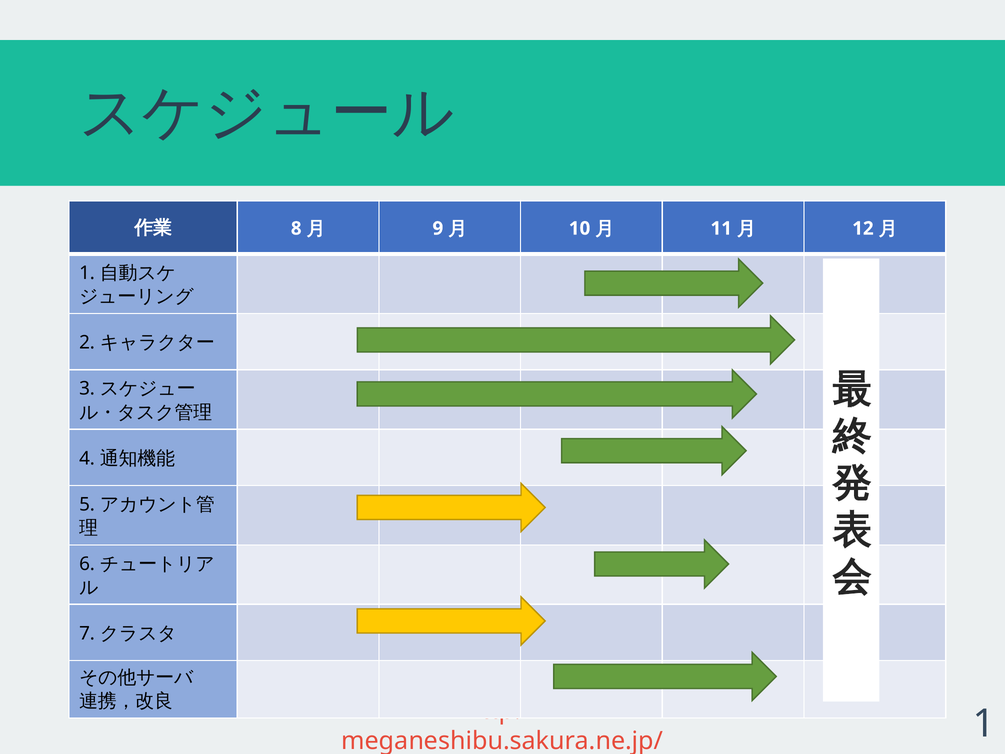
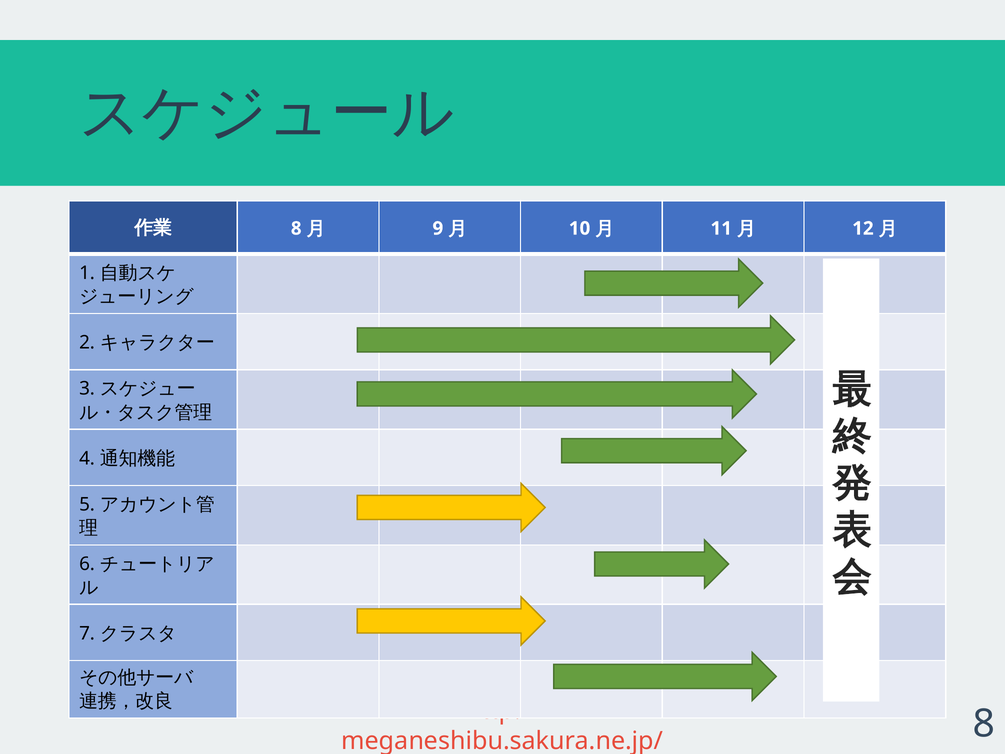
1 at (984, 723): 1 -> 8
